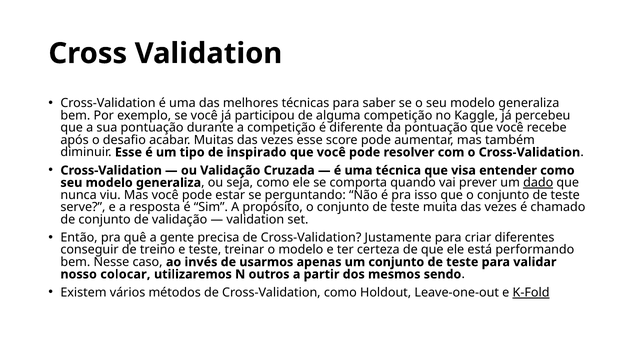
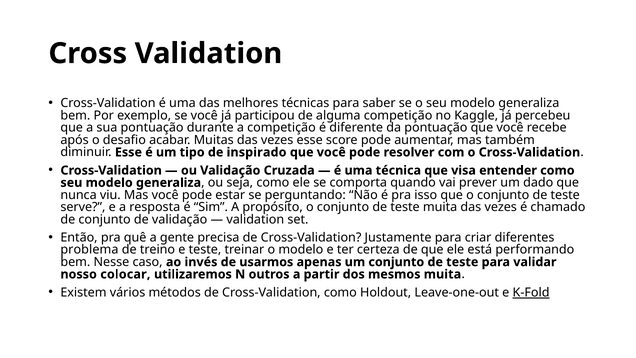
dado underline: present -> none
conseguir: conseguir -> problema
mesmos sendo: sendo -> muita
